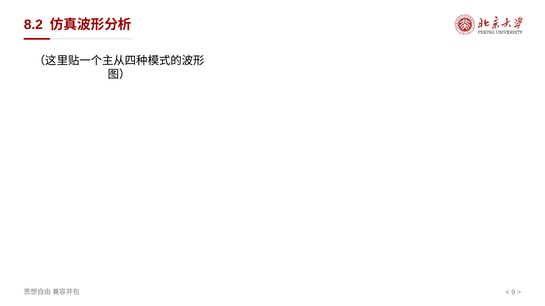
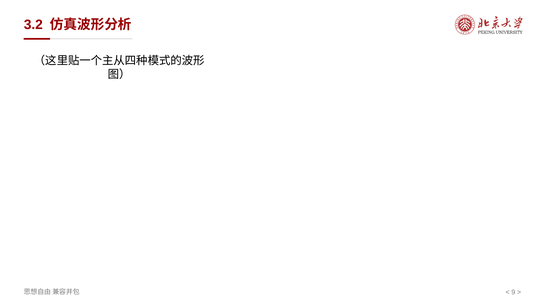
8.2: 8.2 -> 3.2
